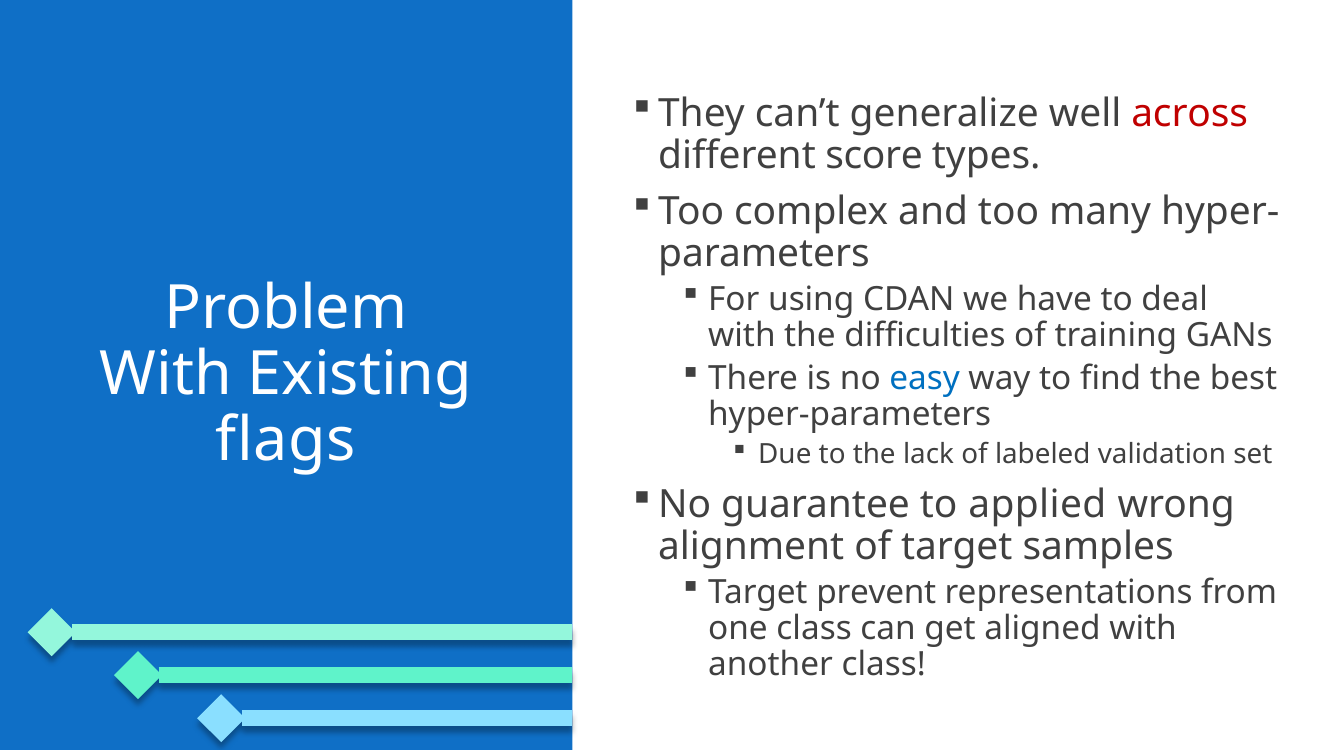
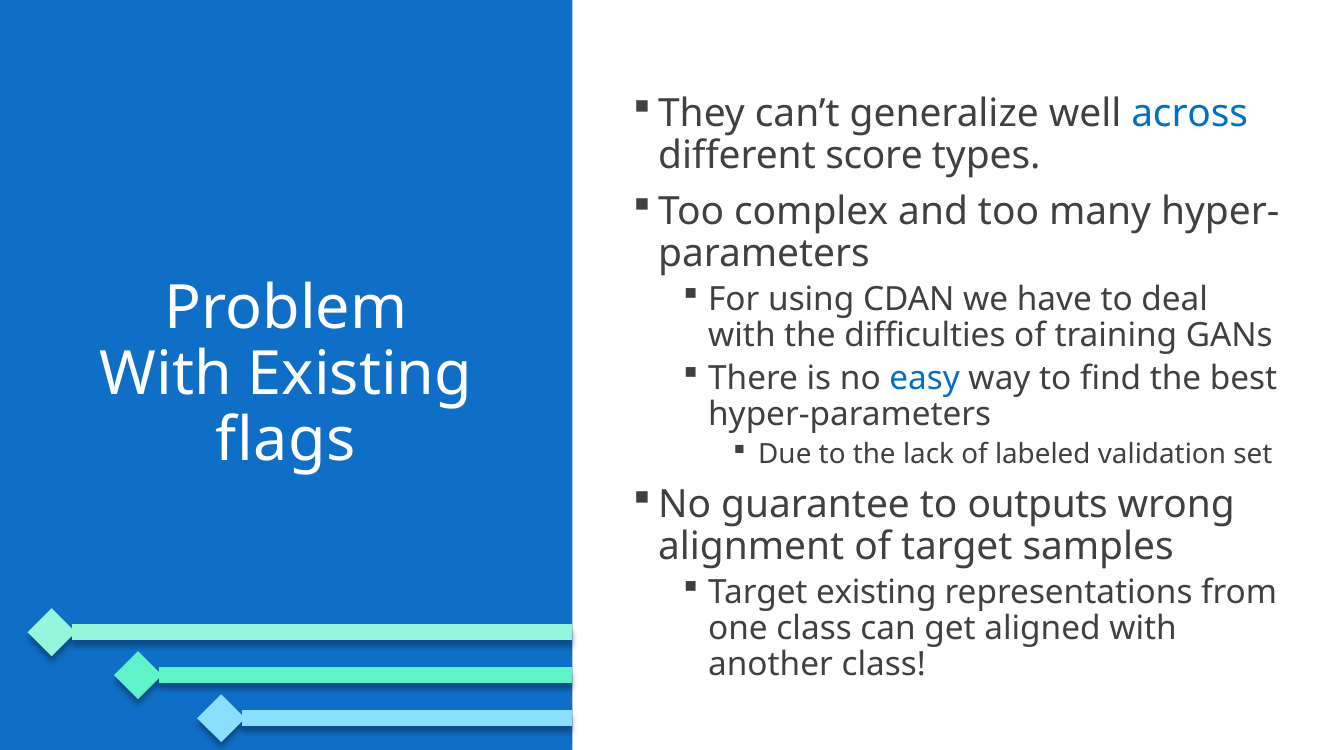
across colour: red -> blue
applied: applied -> outputs
Target prevent: prevent -> existing
